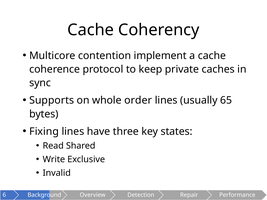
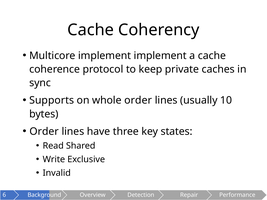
Multicore contention: contention -> implement
65: 65 -> 10
Fixing at (44, 132): Fixing -> Order
